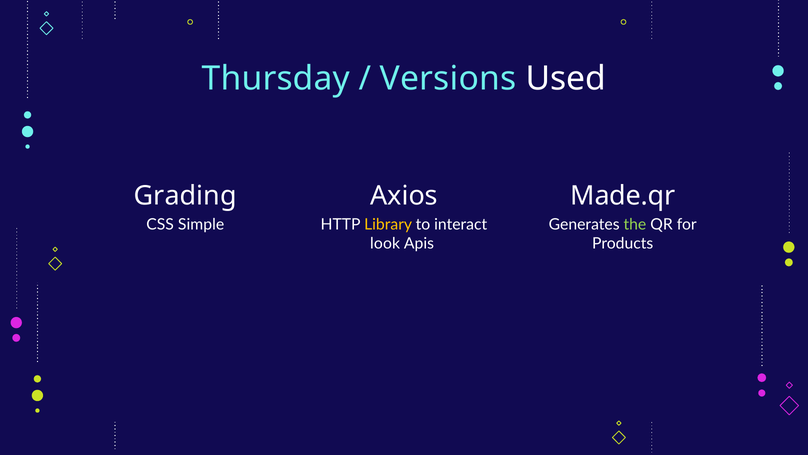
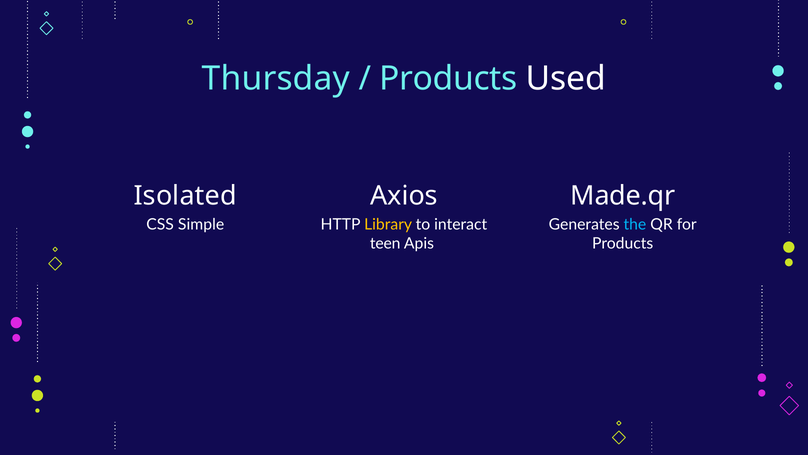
Versions at (448, 78): Versions -> Products
Grading: Grading -> Isolated
the colour: light green -> light blue
look: look -> teen
